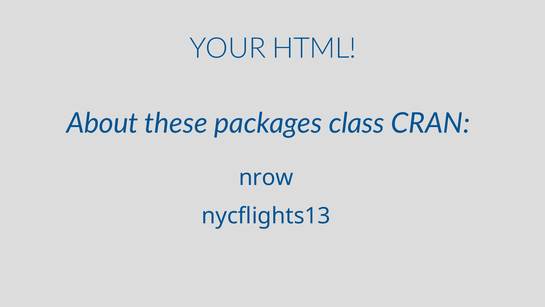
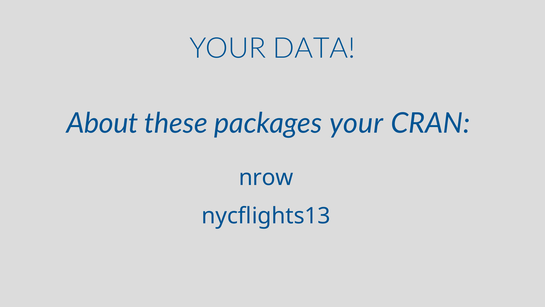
HTML: HTML -> DATA
packages class: class -> your
